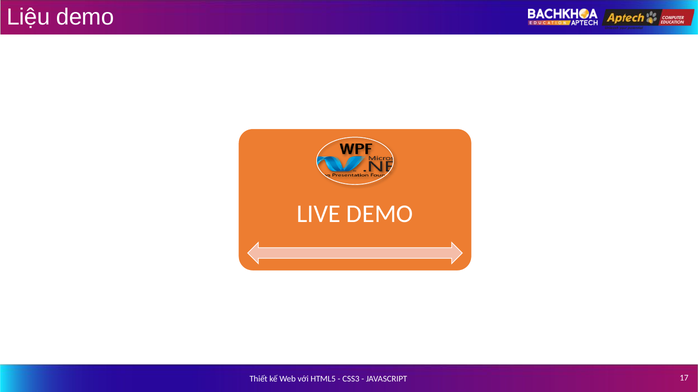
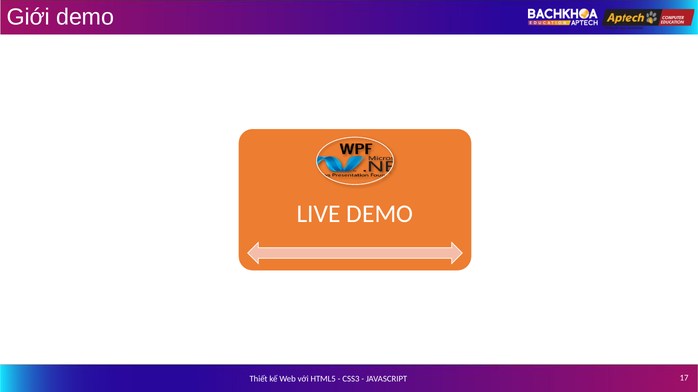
Liệu: Liệu -> Giới
